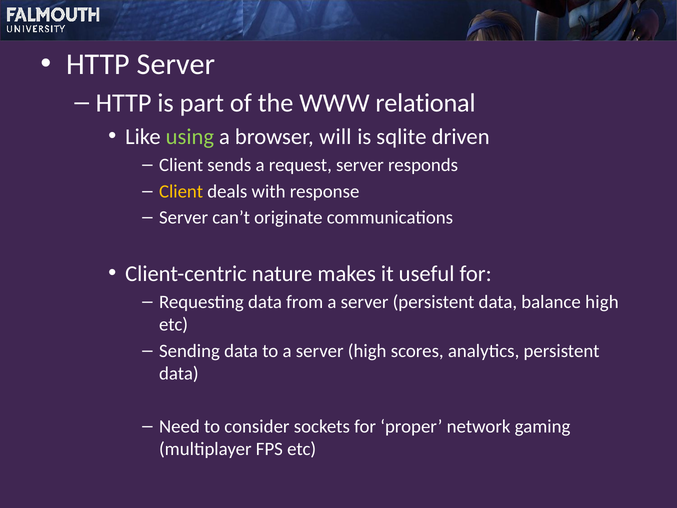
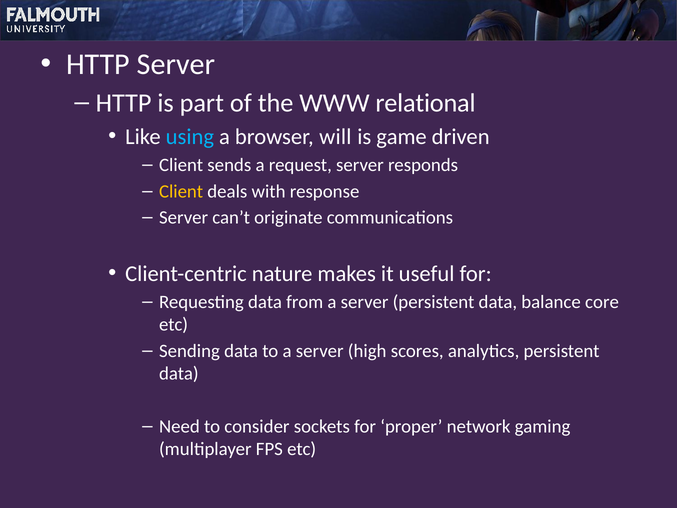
using colour: light green -> light blue
sqlite: sqlite -> game
balance high: high -> core
